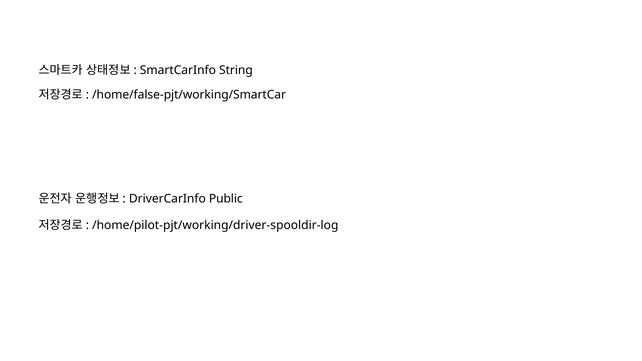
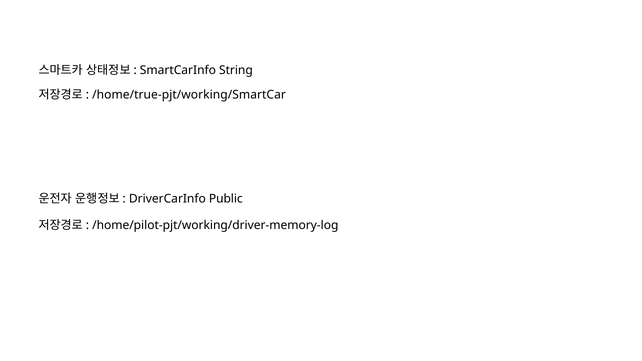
/home/false-pjt/working/SmartCar: /home/false-pjt/working/SmartCar -> /home/true-pjt/working/SmartCar
/home/pilot-pjt/working/driver-spooldir-log: /home/pilot-pjt/working/driver-spooldir-log -> /home/pilot-pjt/working/driver-memory-log
